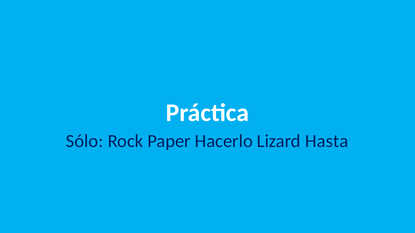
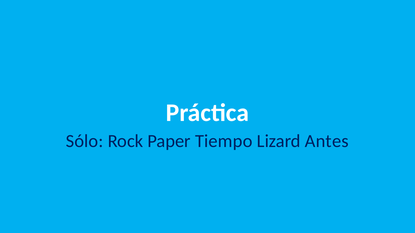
Hacerlo: Hacerlo -> Tiempo
Hasta: Hasta -> Antes
